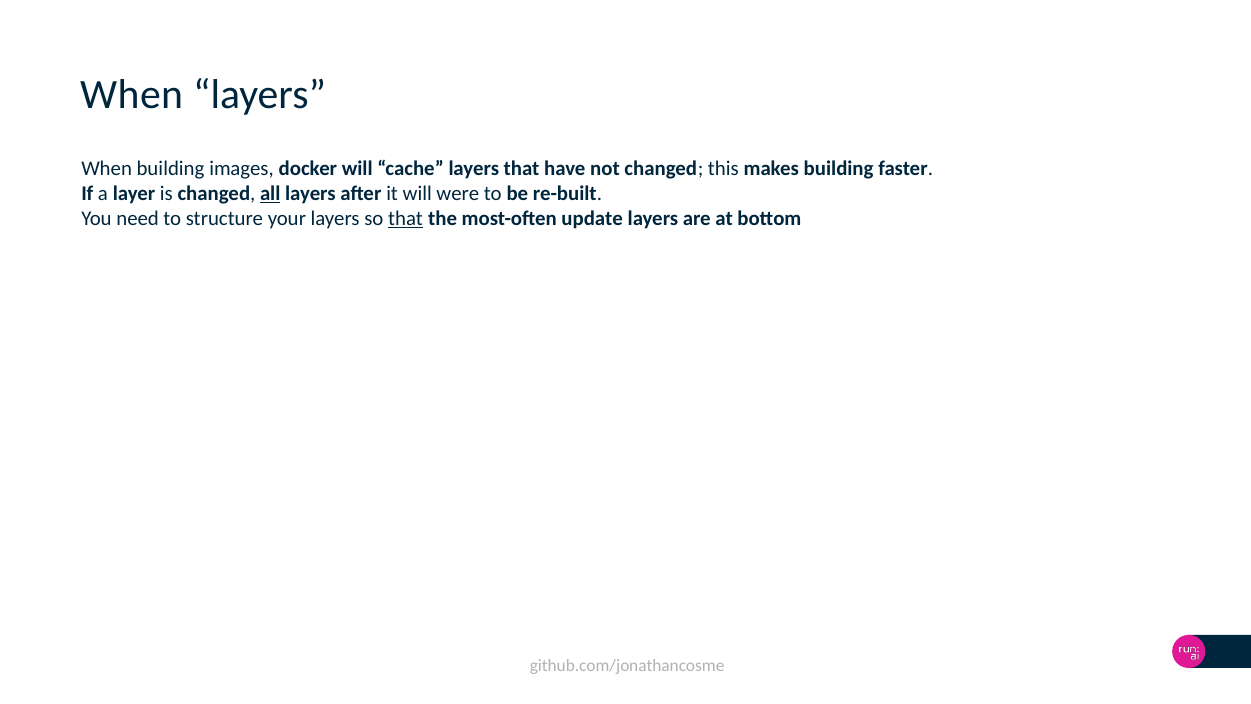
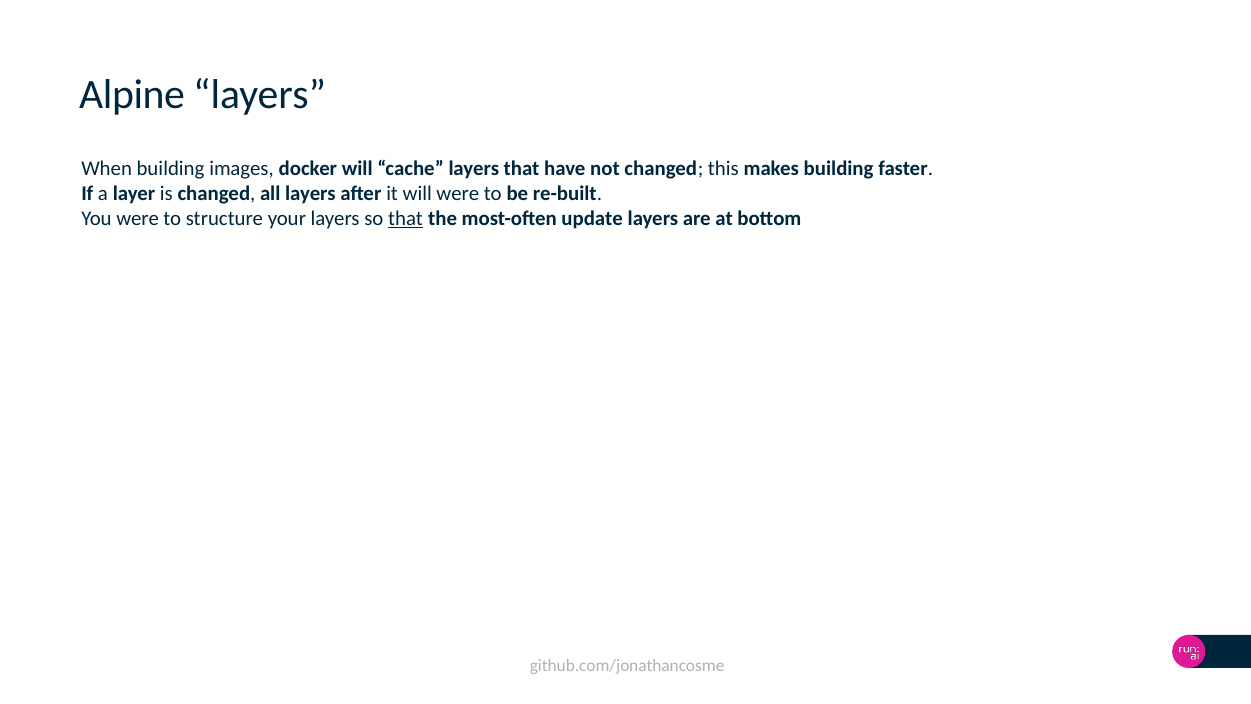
When at (132, 95): When -> Alpine
all underline: present -> none
You need: need -> were
